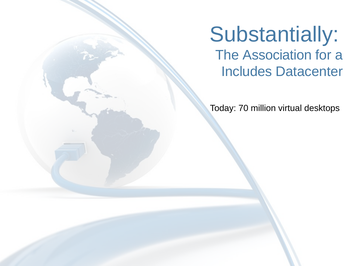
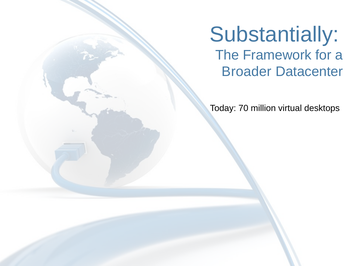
Association: Association -> Framework
Includes: Includes -> Broader
